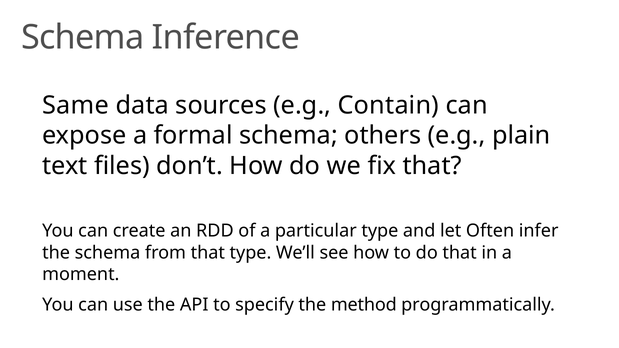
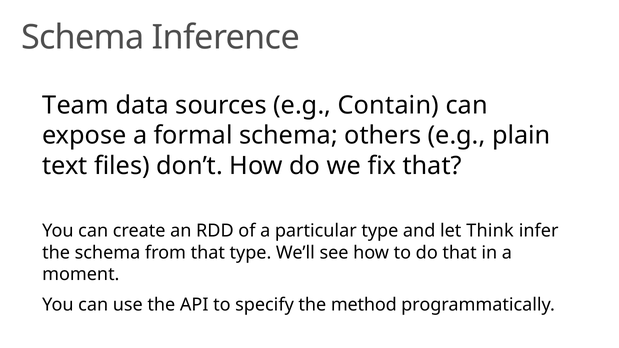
Same: Same -> Team
Often: Often -> Think
